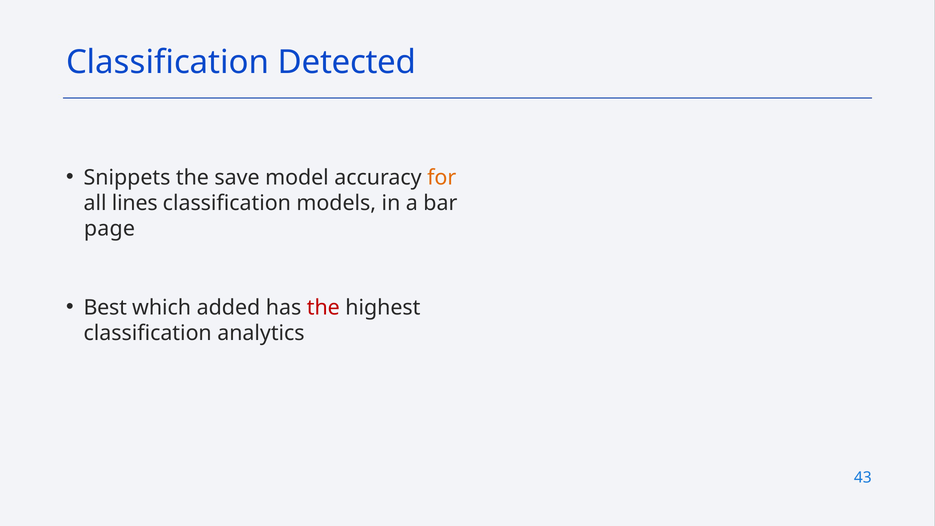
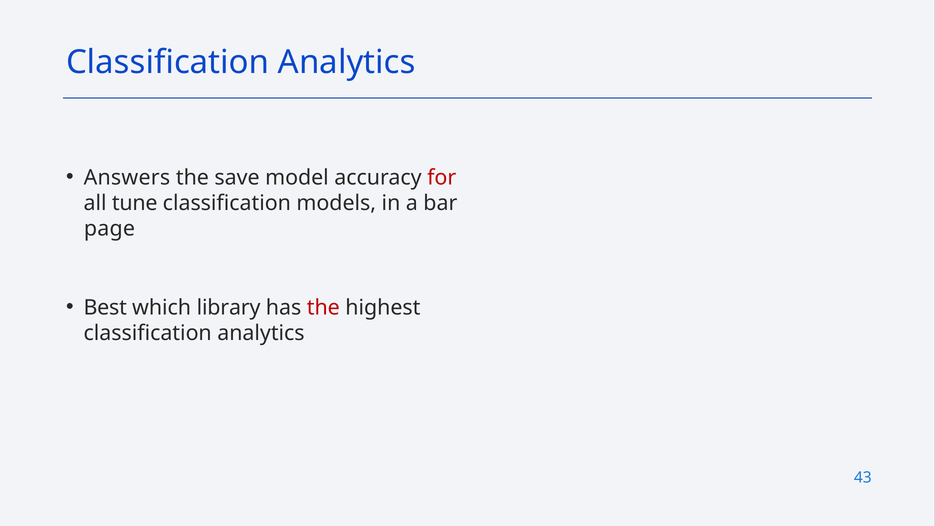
Detected at (347, 62): Detected -> Analytics
Snippets: Snippets -> Answers
for colour: orange -> red
lines: lines -> tune
added: added -> library
